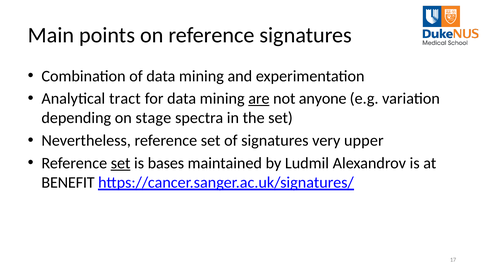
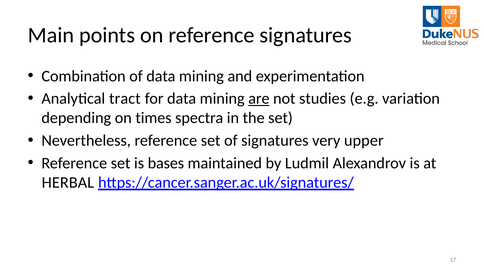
anyone: anyone -> studies
stage: stage -> times
set at (121, 163) underline: present -> none
BENEFIT: BENEFIT -> HERBAL
